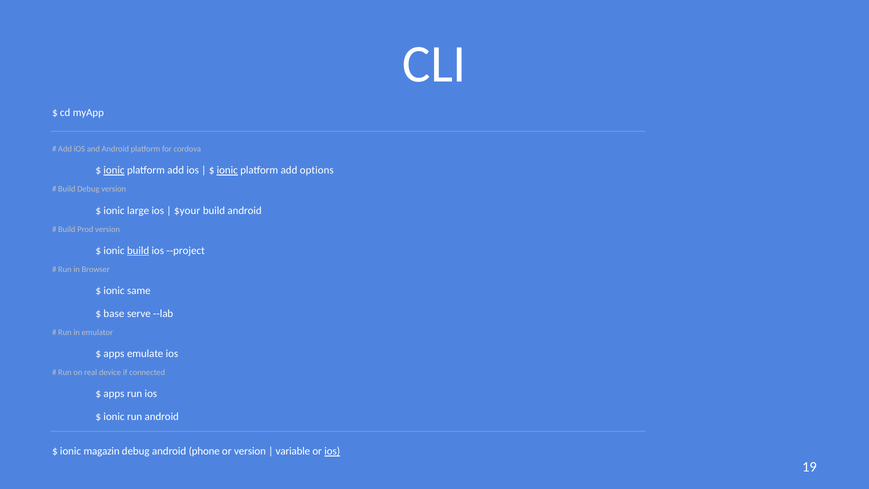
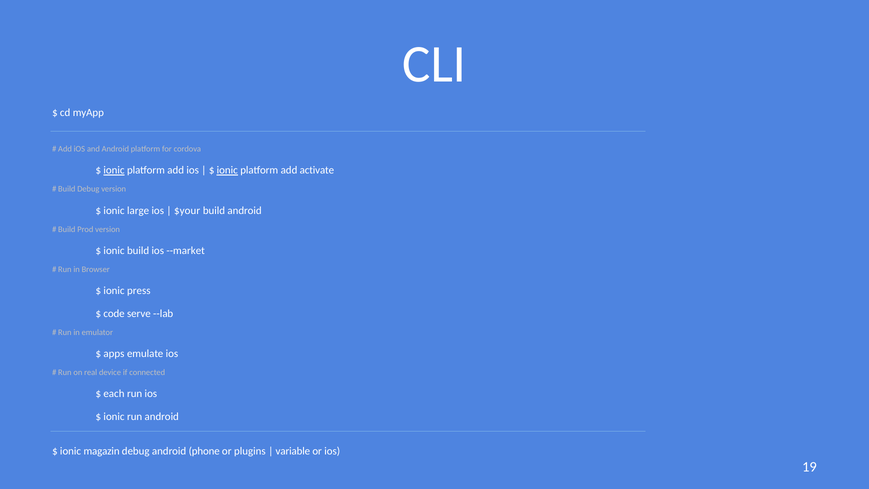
options: options -> activate
build at (138, 251) underline: present -> none
--project: --project -> --market
same: same -> press
base: base -> code
apps at (114, 394): apps -> each
or version: version -> plugins
ios at (332, 451) underline: present -> none
